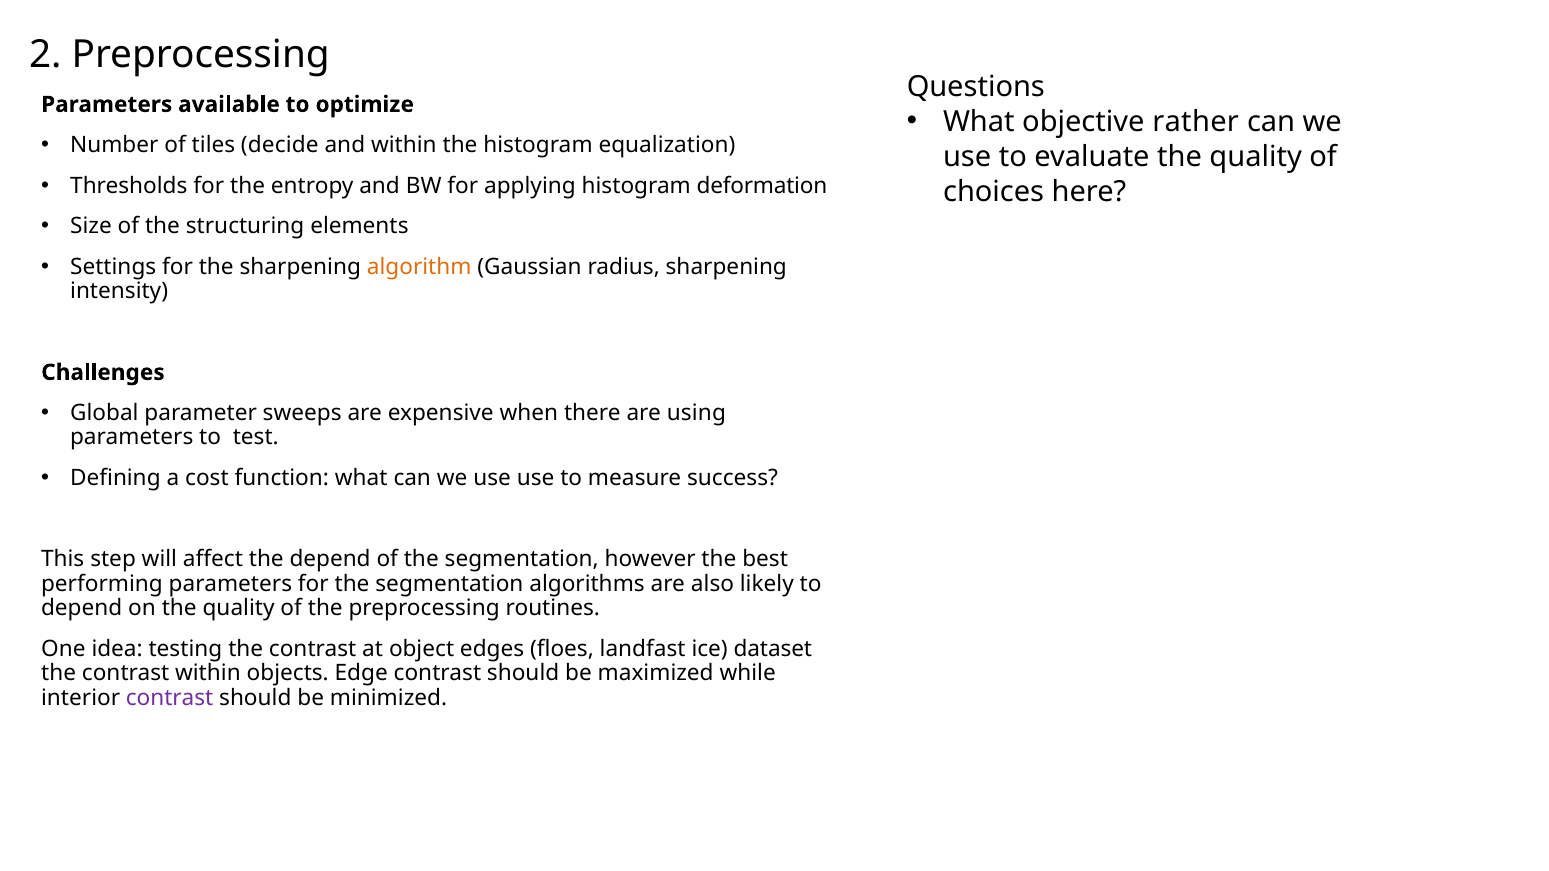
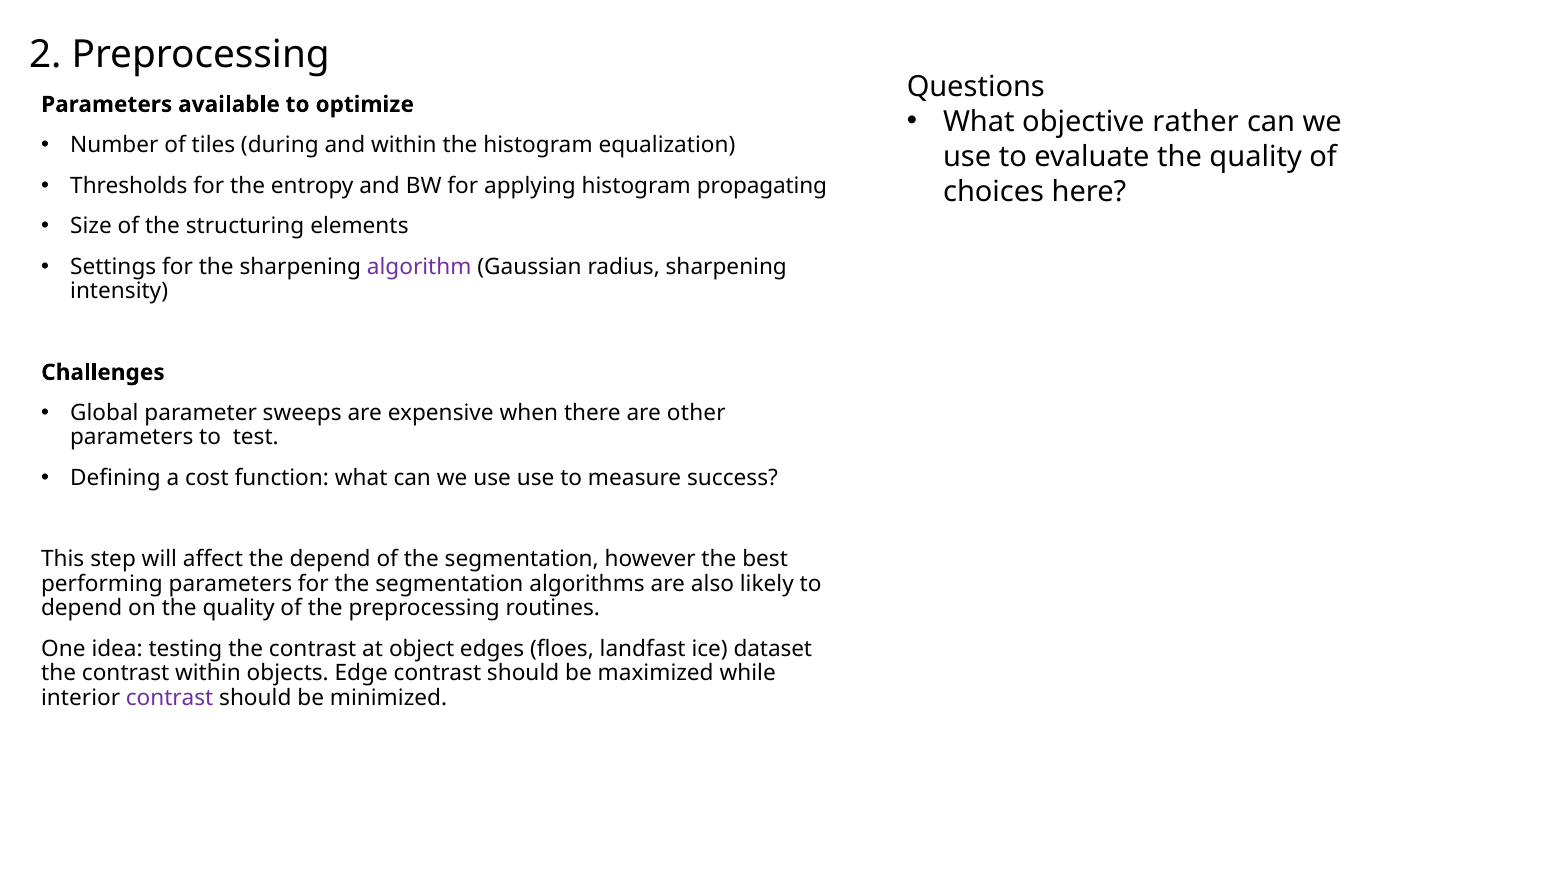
decide: decide -> during
deformation: deformation -> propagating
algorithm colour: orange -> purple
using: using -> other
